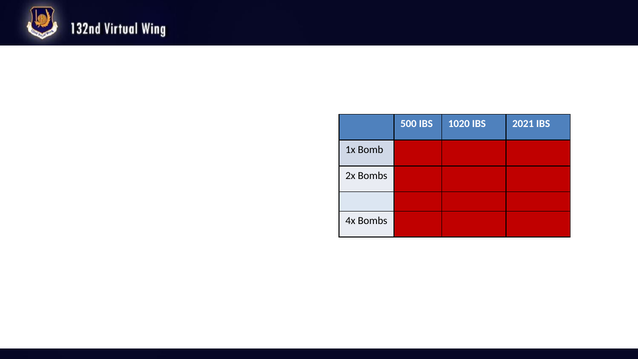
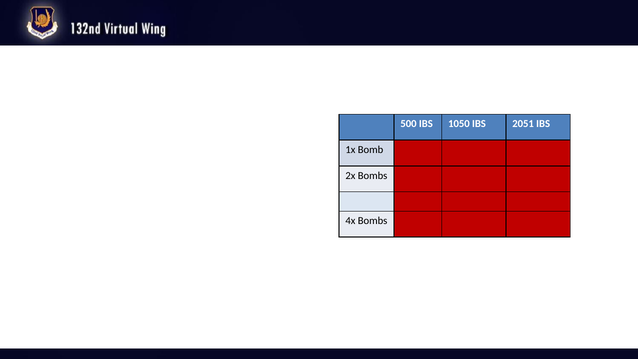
1020: 1020 -> 1050
2021: 2021 -> 2051
